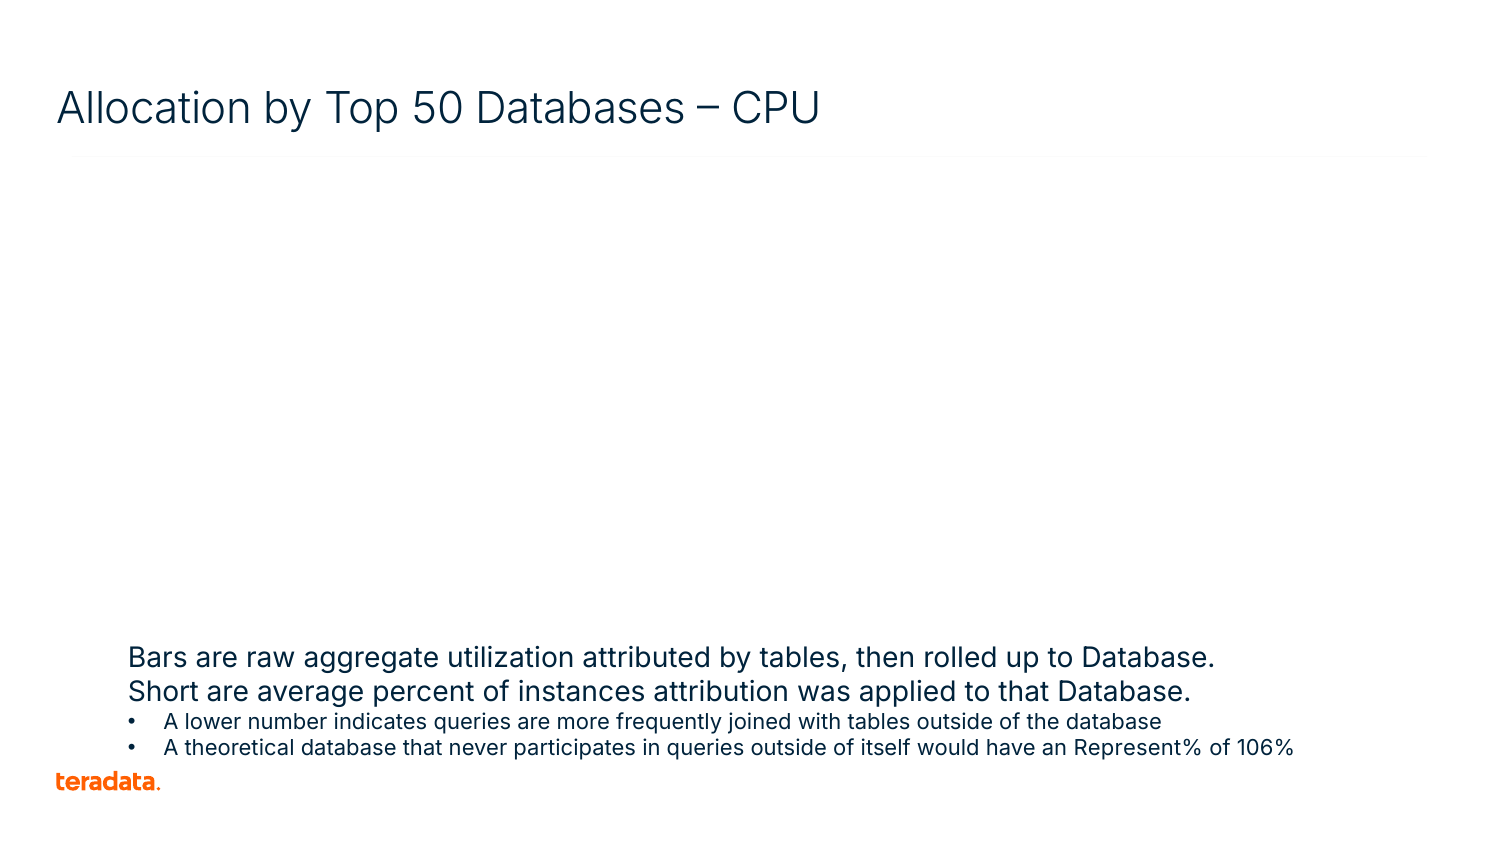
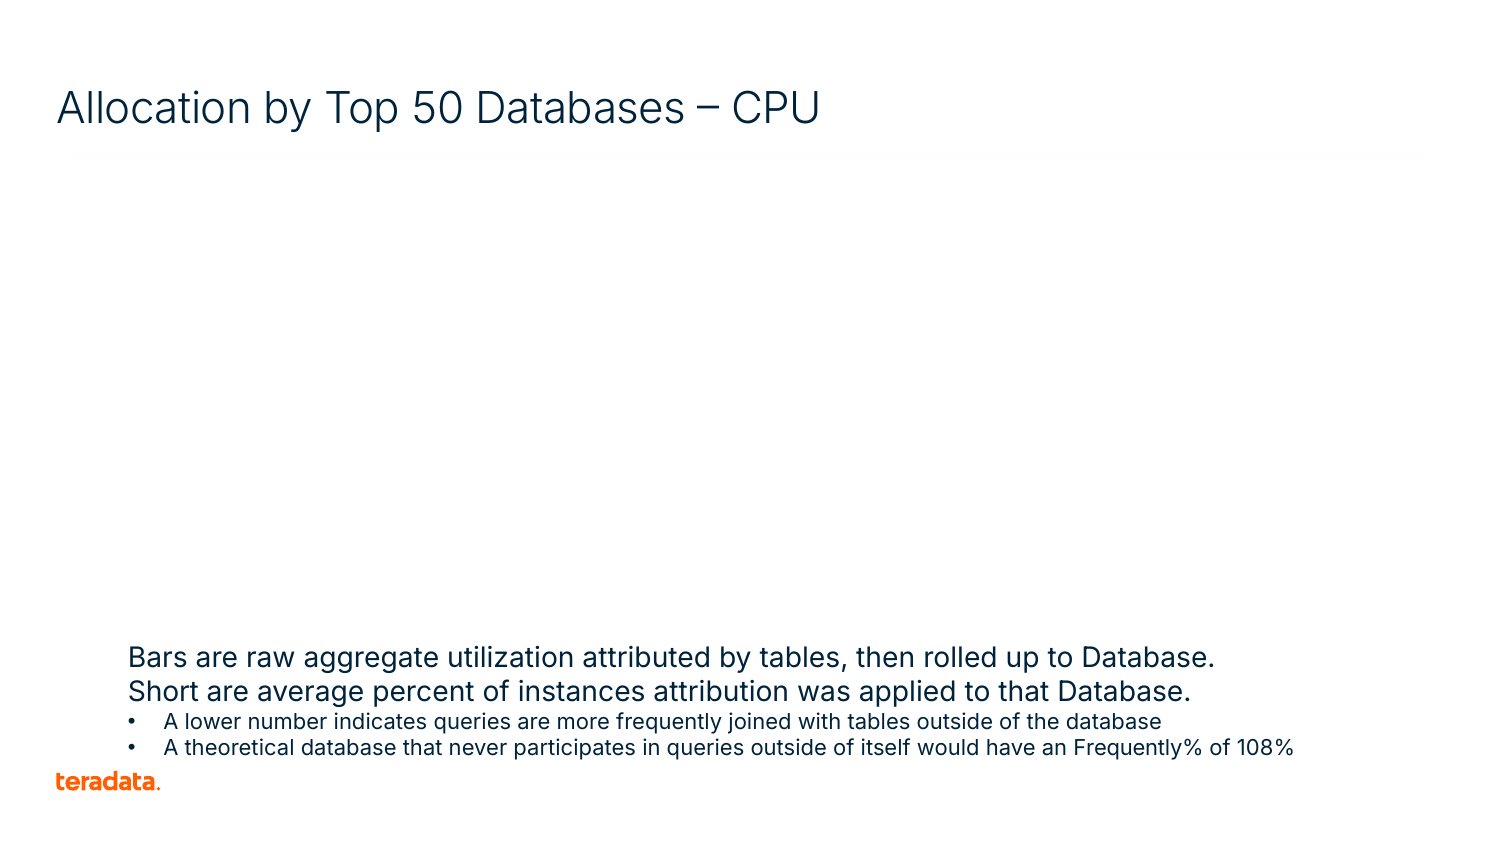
Represent%: Represent% -> Frequently%
106%: 106% -> 108%
